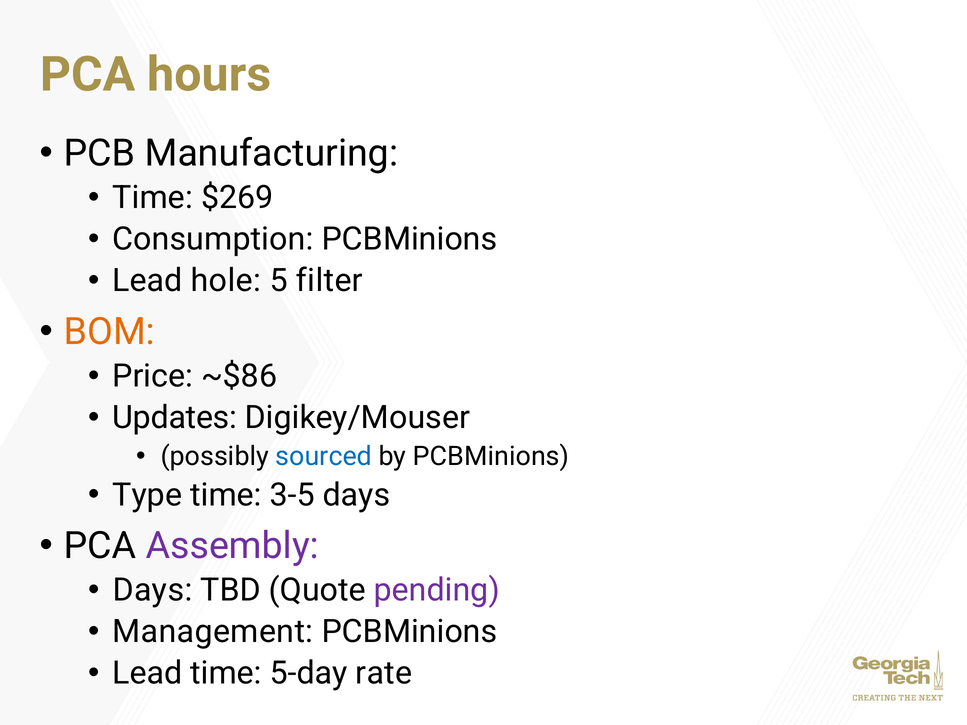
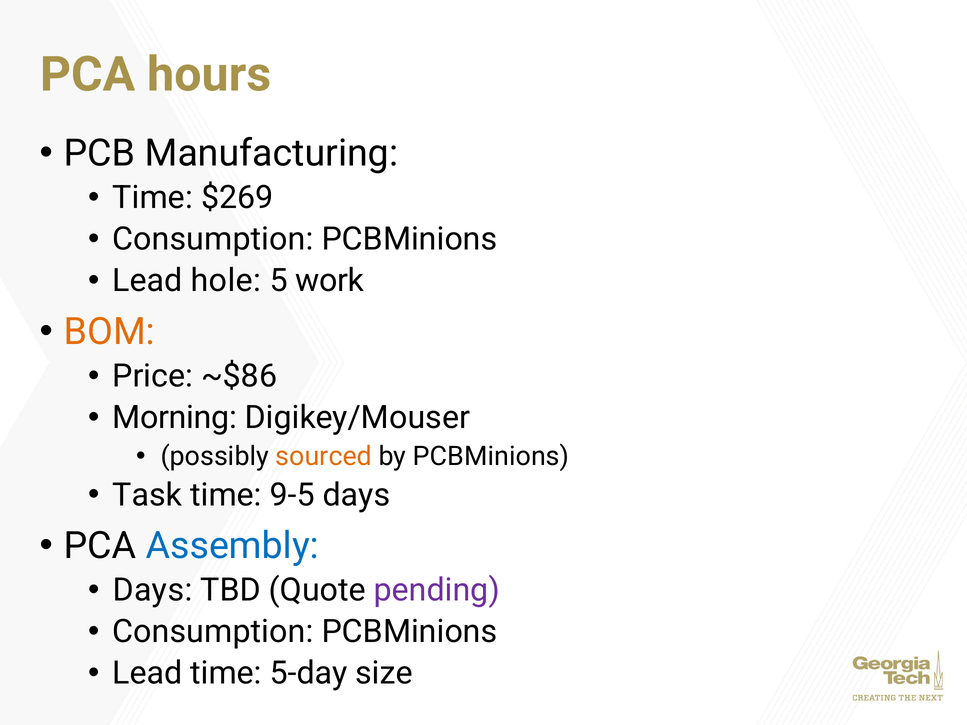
filter: filter -> work
Updates: Updates -> Morning
sourced colour: blue -> orange
Type: Type -> Task
3-5: 3-5 -> 9-5
Assembly colour: purple -> blue
Management at (213, 632): Management -> Consumption
rate: rate -> size
